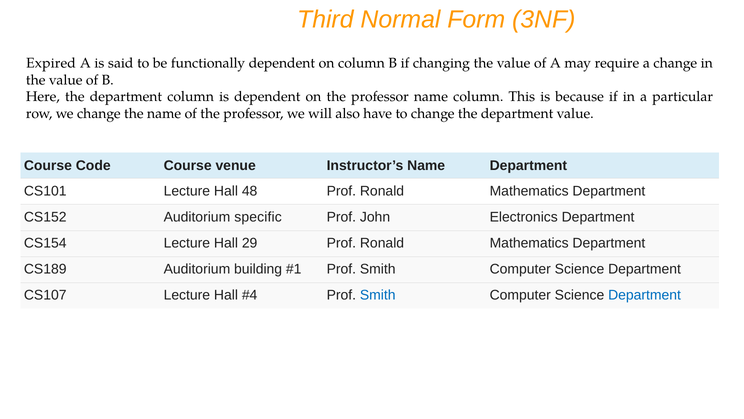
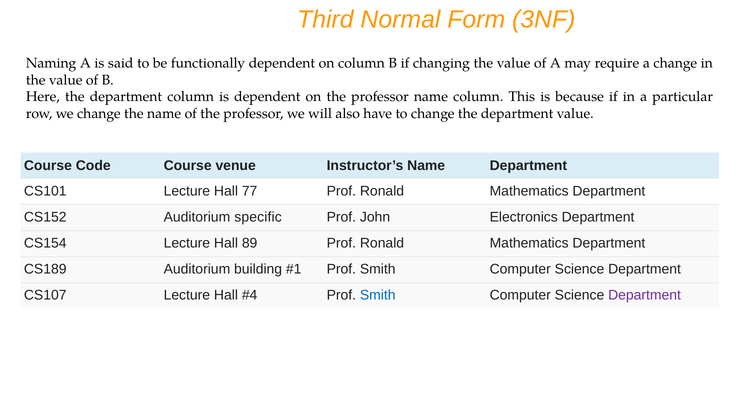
Expired: Expired -> Naming
48: 48 -> 77
29: 29 -> 89
Department at (645, 295) colour: blue -> purple
